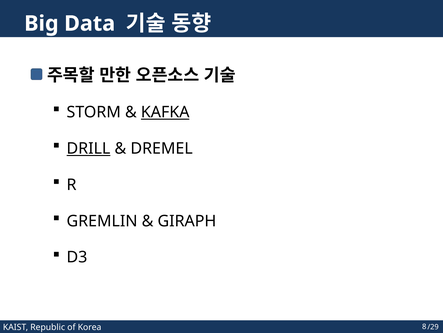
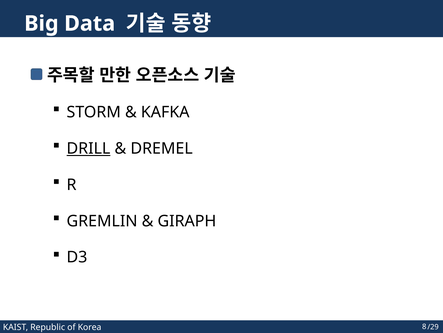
KAFKA underline: present -> none
